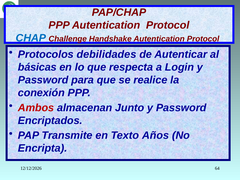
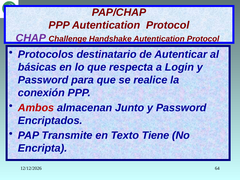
CHAP colour: blue -> purple
debilidades: debilidades -> destinatario
Años: Años -> Tiene
